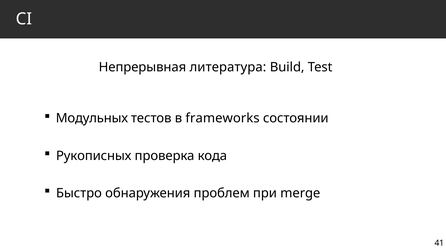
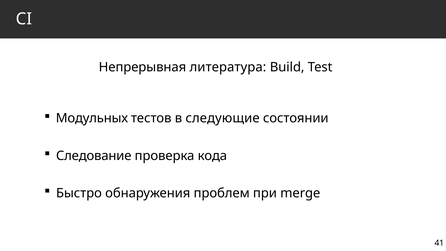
frameworks: frameworks -> следующие
Рукописных: Рукописных -> Следование
